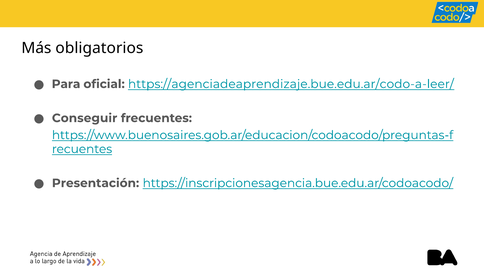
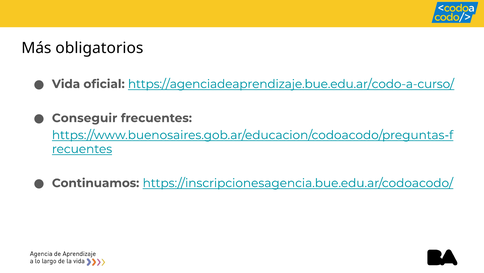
Para: Para -> Vida
https://agenciadeaprendizaje.bue.edu.ar/codo-a-leer/: https://agenciadeaprendizaje.bue.edu.ar/codo-a-leer/ -> https://agenciadeaprendizaje.bue.edu.ar/codo-a-curso/
Presentación: Presentación -> Continuamos
